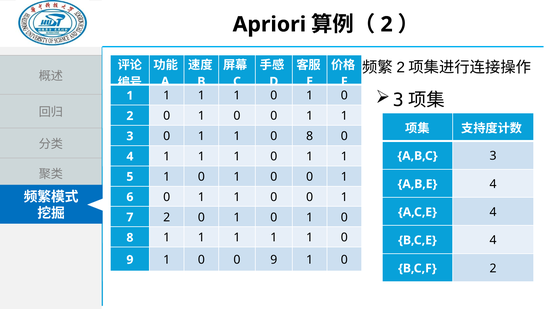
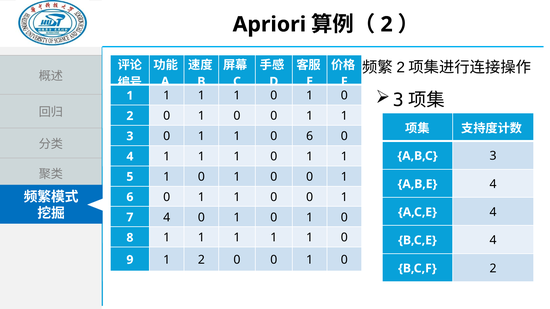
1 1 0 8: 8 -> 6
7 2: 2 -> 4
0 at (201, 260): 0 -> 2
9 at (274, 260): 9 -> 0
